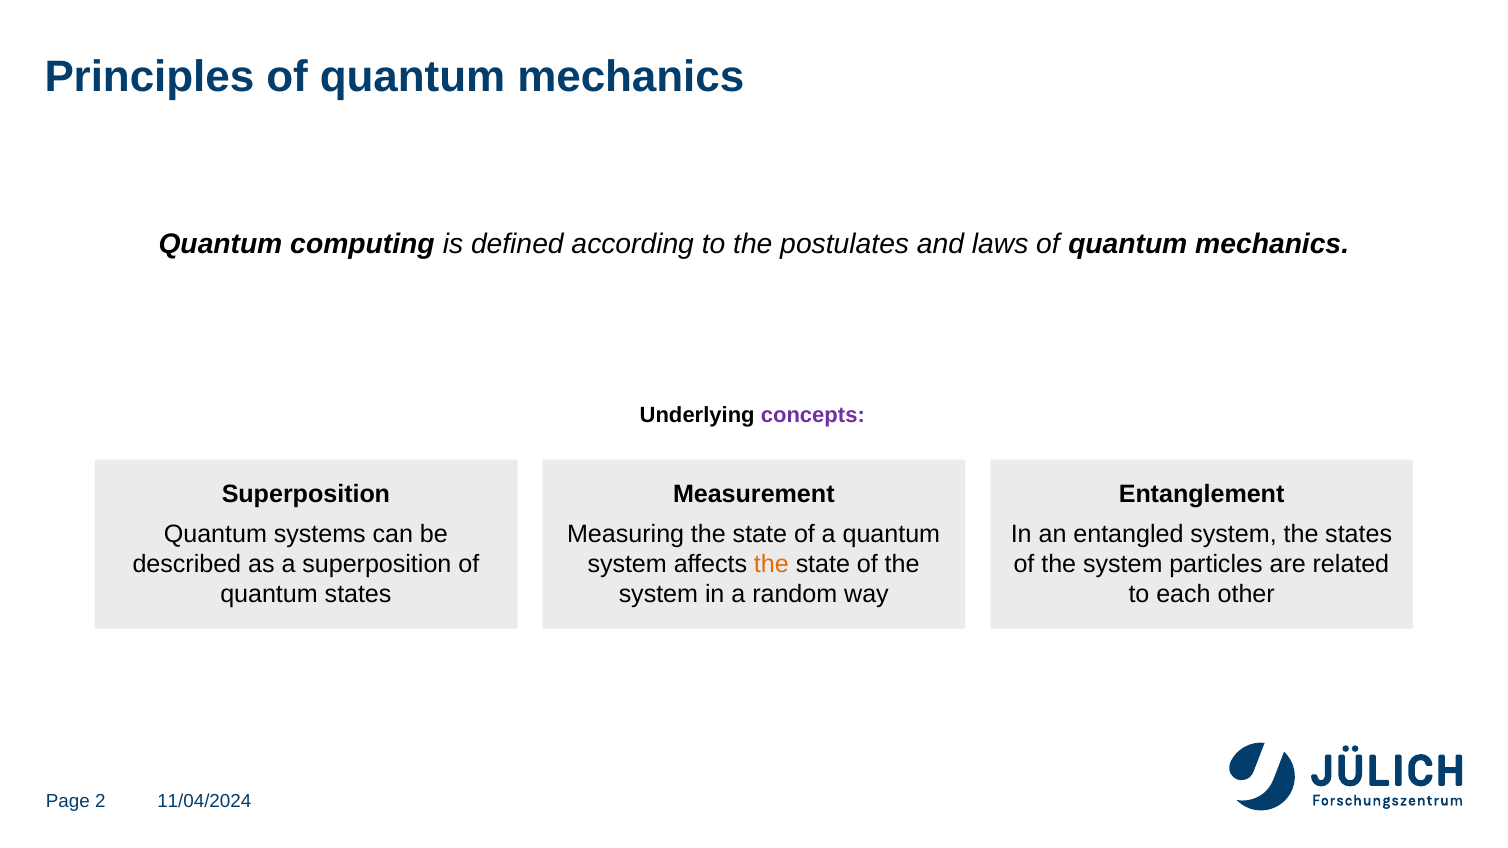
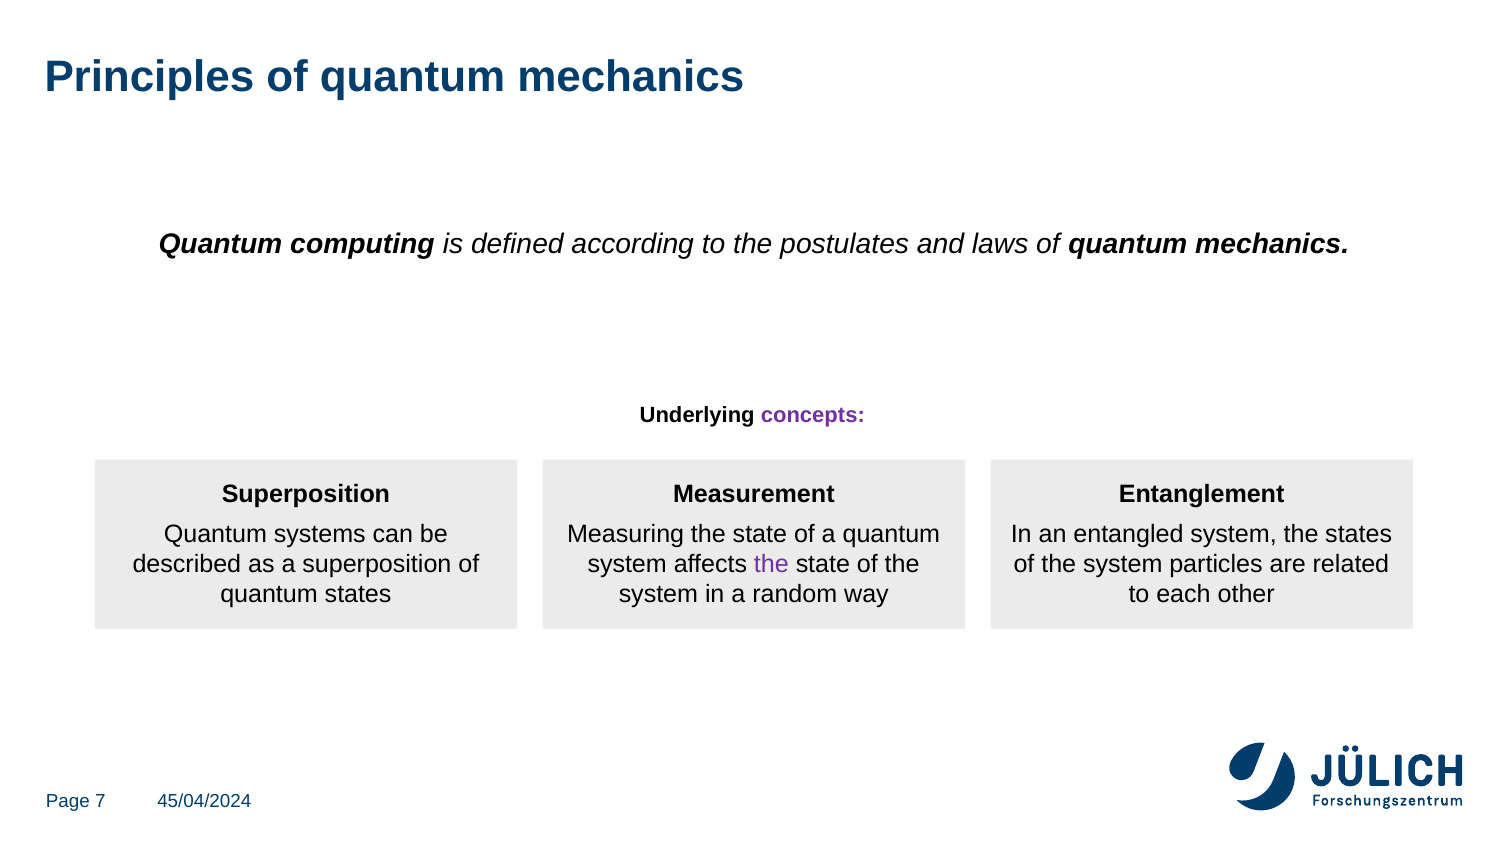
the at (771, 564) colour: orange -> purple
2: 2 -> 7
11/04/2024: 11/04/2024 -> 45/04/2024
